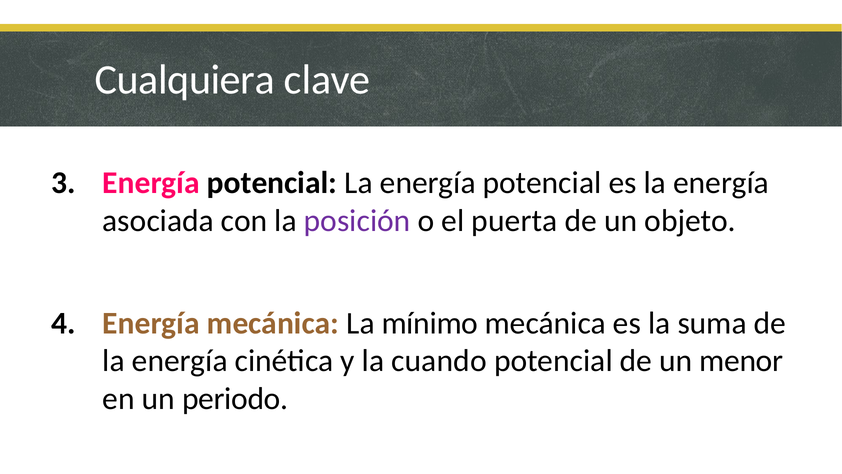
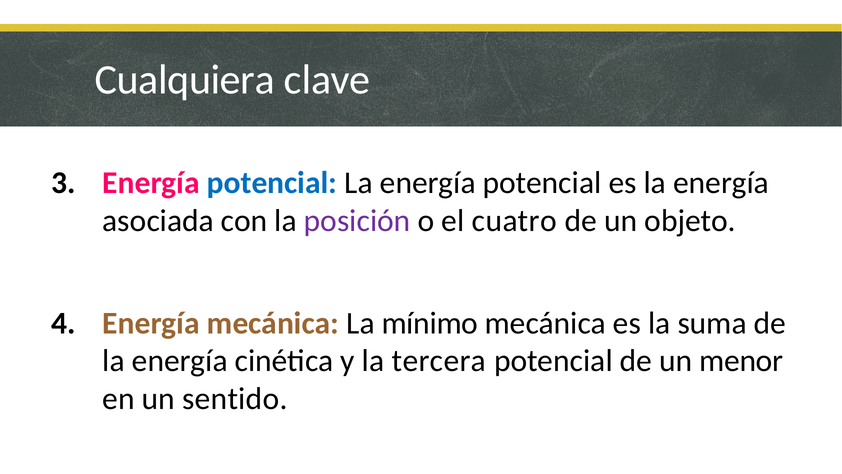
potencial at (272, 183) colour: black -> blue
puerta: puerta -> cuatro
cuando: cuando -> tercera
periodo: periodo -> sentido
